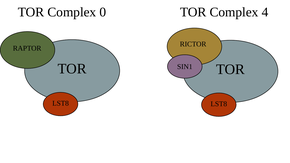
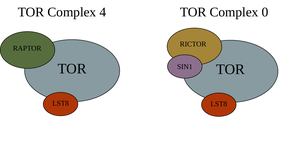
0: 0 -> 4
4: 4 -> 0
